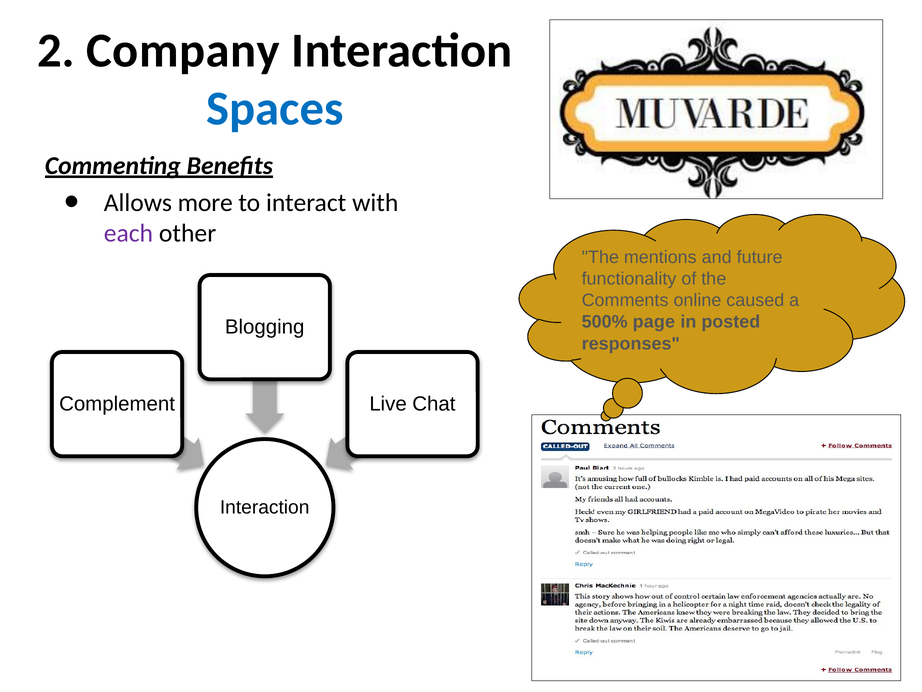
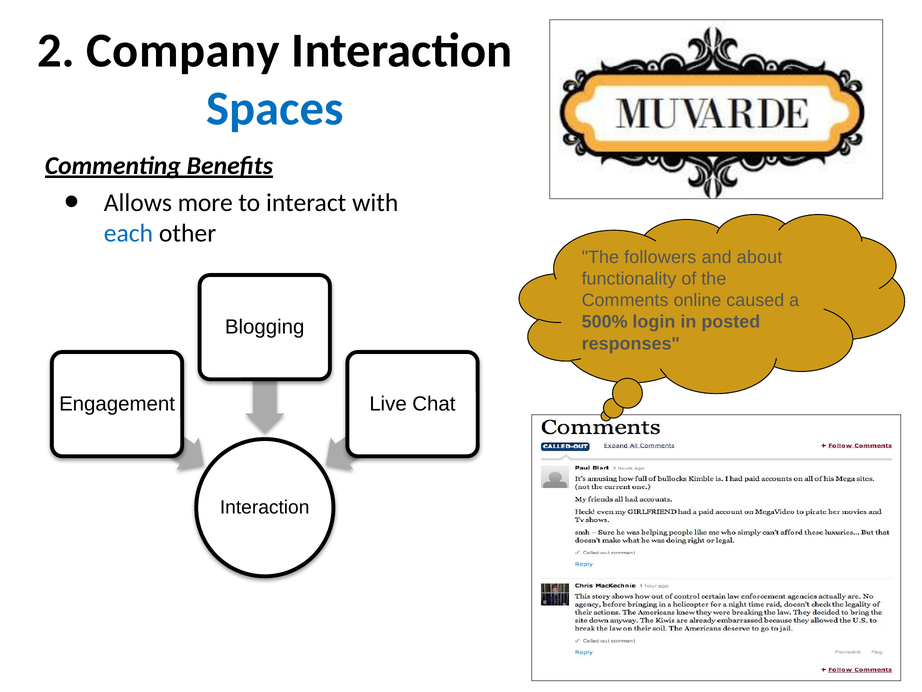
each colour: purple -> blue
mentions: mentions -> followers
future: future -> about
page: page -> login
Complement: Complement -> Engagement
